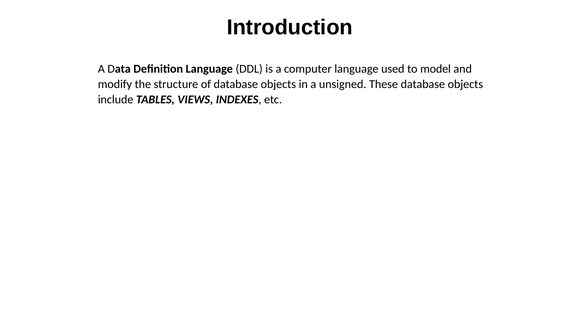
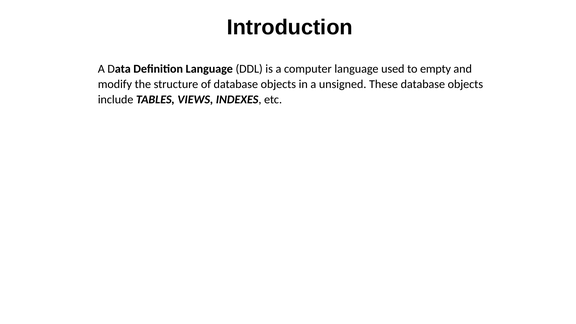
model: model -> empty
